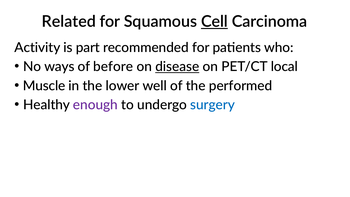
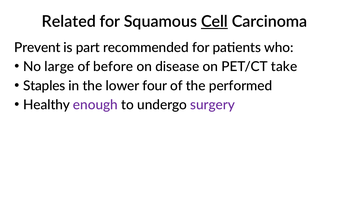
Activity: Activity -> Prevent
ways: ways -> large
disease underline: present -> none
local: local -> take
Muscle: Muscle -> Staples
well: well -> four
surgery colour: blue -> purple
